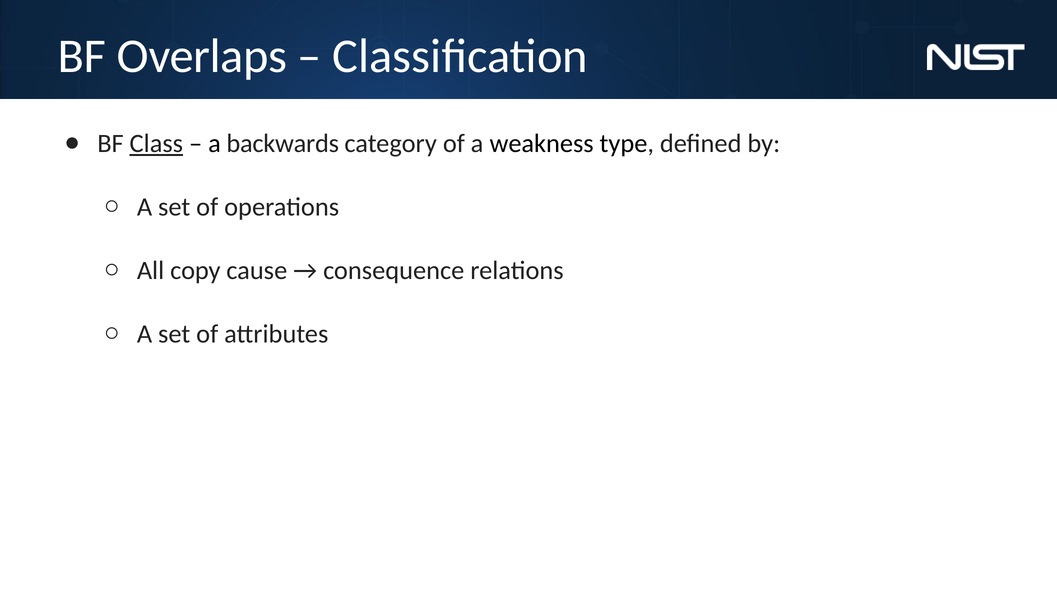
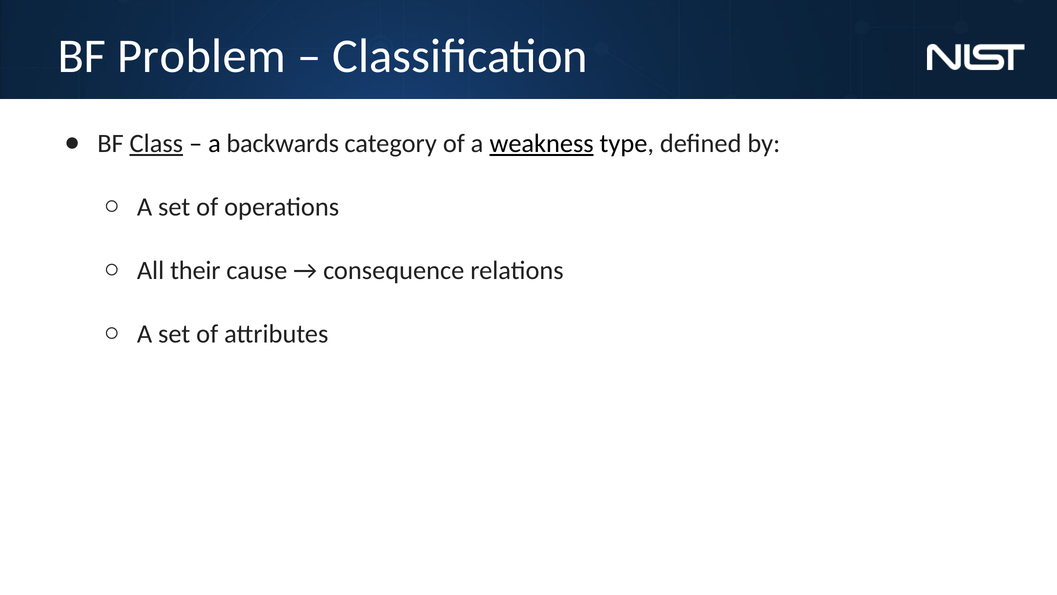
Overlaps: Overlaps -> Problem
weakness underline: none -> present
copy: copy -> their
